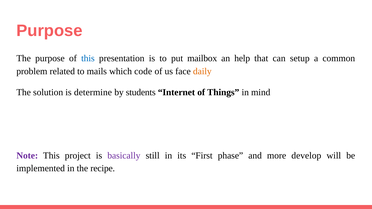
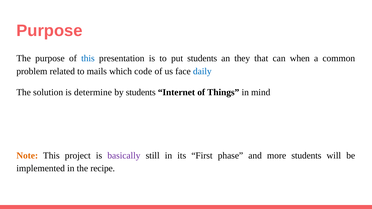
put mailbox: mailbox -> students
help: help -> they
setup: setup -> when
daily colour: orange -> blue
Note colour: purple -> orange
more develop: develop -> students
